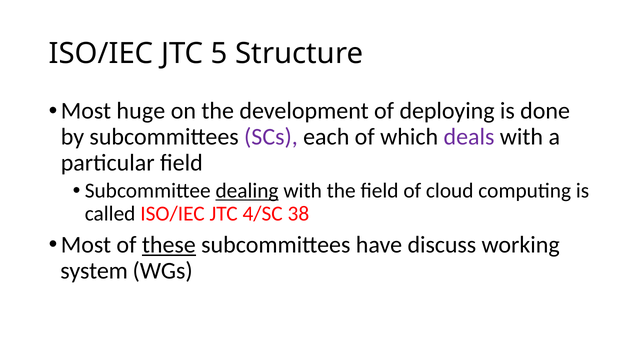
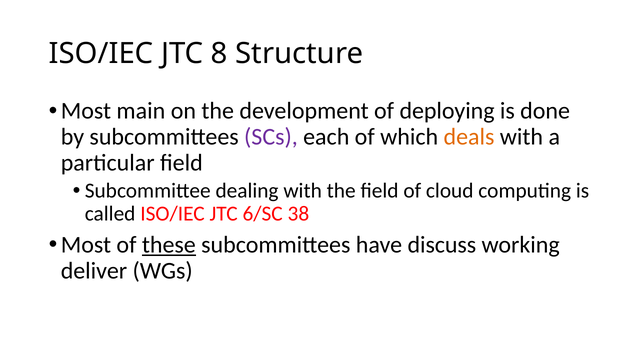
5: 5 -> 8
huge: huge -> main
deals colour: purple -> orange
dealing underline: present -> none
4/SC: 4/SC -> 6/SC
system: system -> deliver
